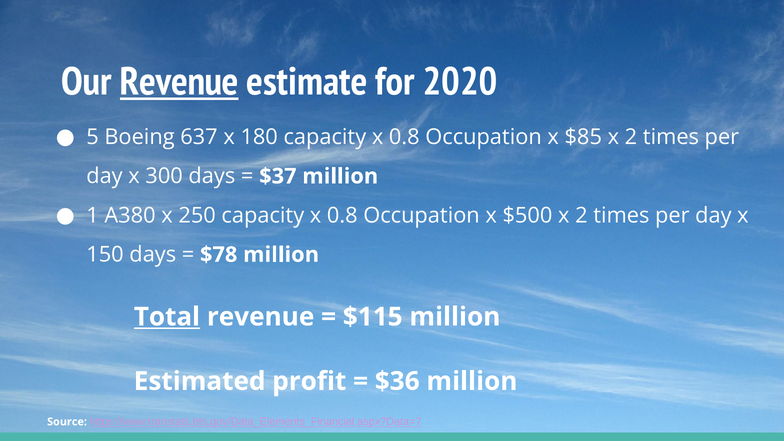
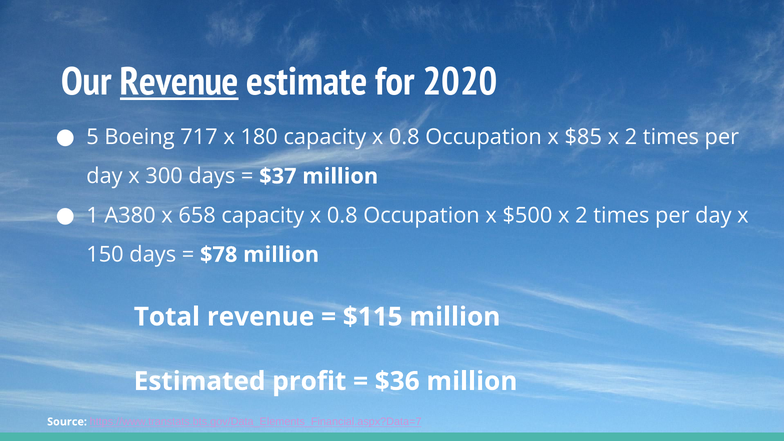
637: 637 -> 717
250: 250 -> 658
Total underline: present -> none
